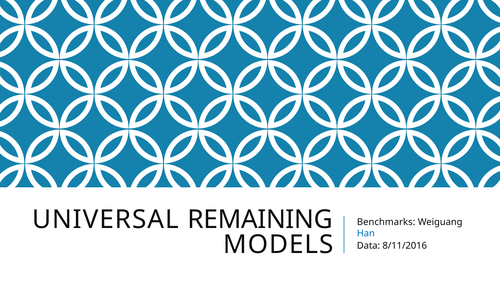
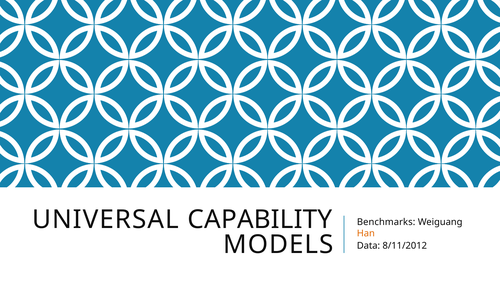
REMAINING: REMAINING -> CAPABILITY
Han colour: blue -> orange
8/11/2016: 8/11/2016 -> 8/11/2012
